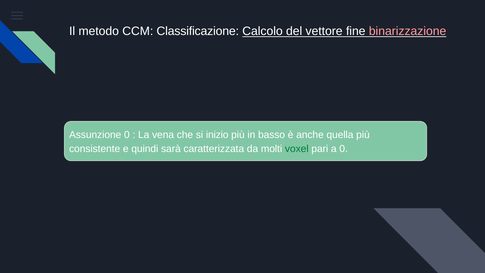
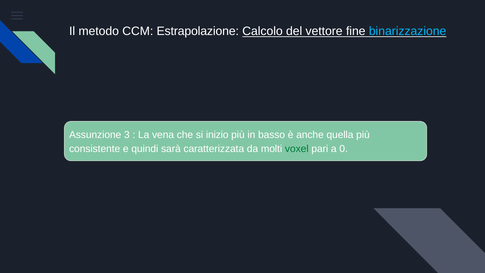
Classificazione: Classificazione -> Estrapolazione
binarizzazione colour: pink -> light blue
Assunzione 0: 0 -> 3
